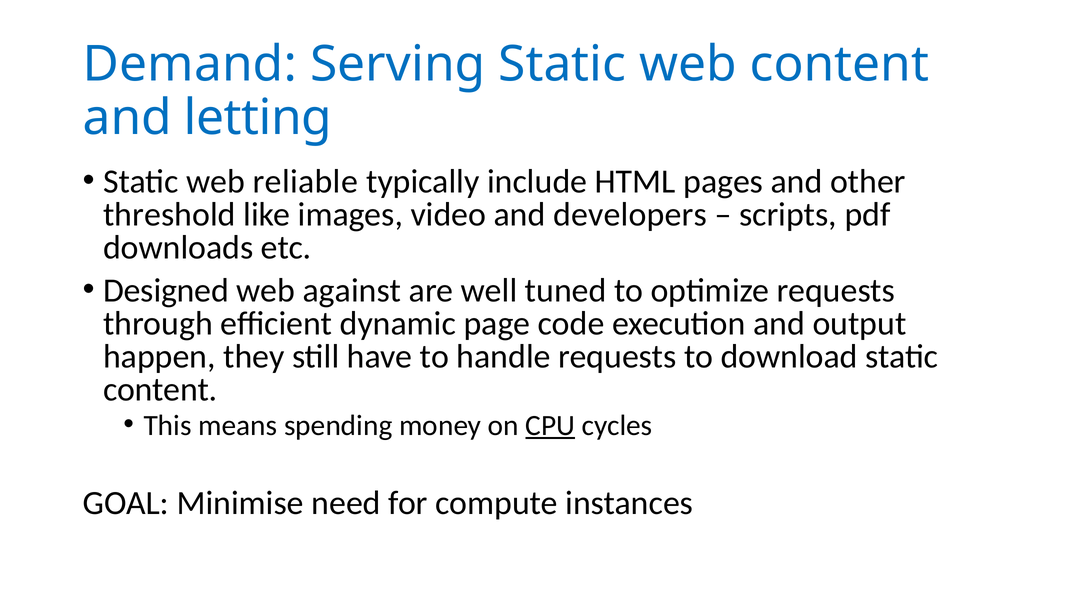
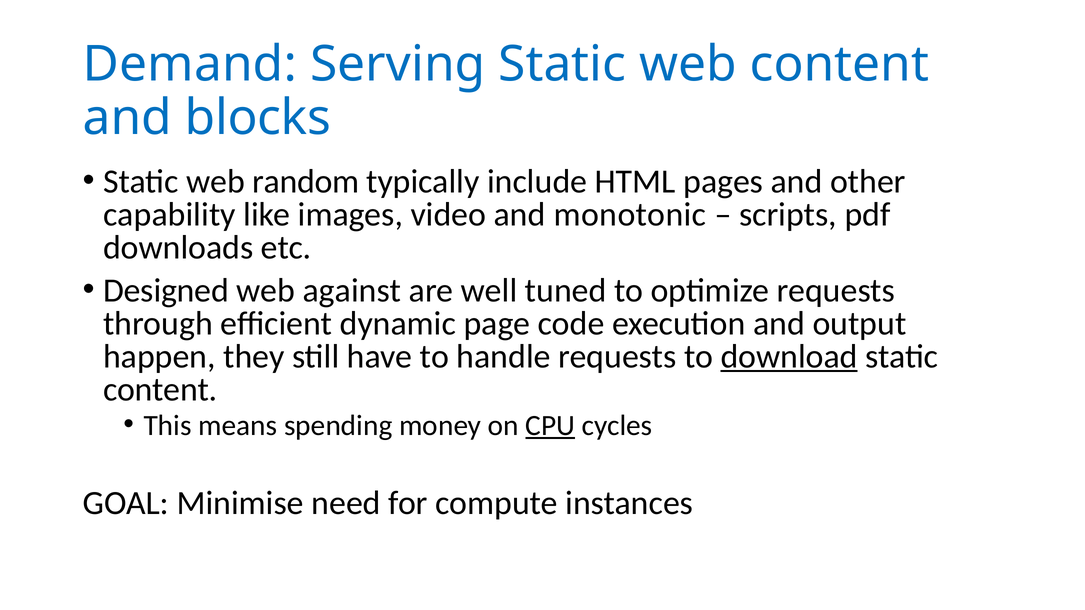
letting: letting -> blocks
reliable: reliable -> random
threshold: threshold -> capability
developers: developers -> monotonic
download underline: none -> present
